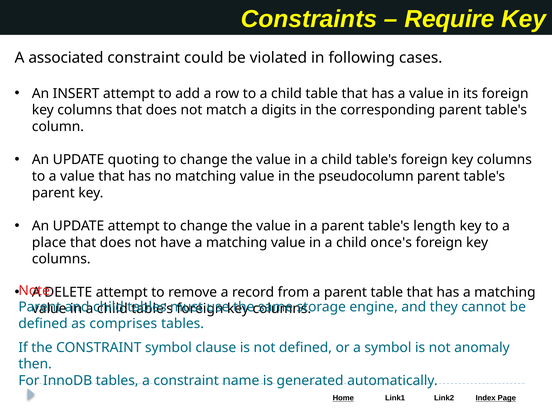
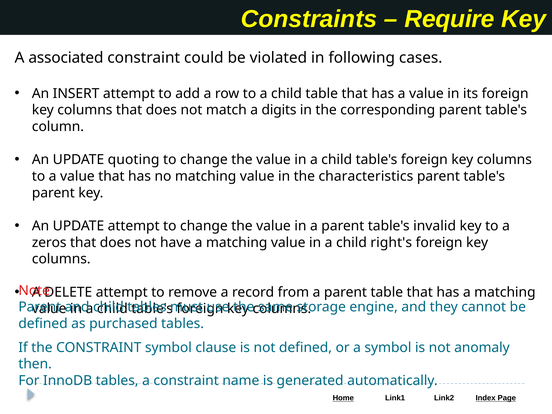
pseudocolumn: pseudocolumn -> characteristics
length: length -> invalid
place: place -> zeros
once's: once's -> right's
comprises: comprises -> purchased
